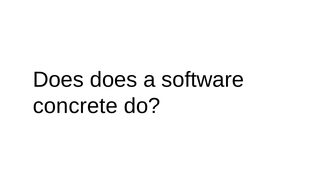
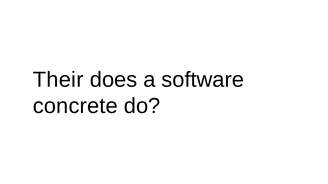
Does at (58, 80): Does -> Their
